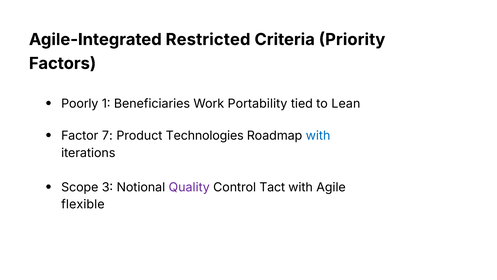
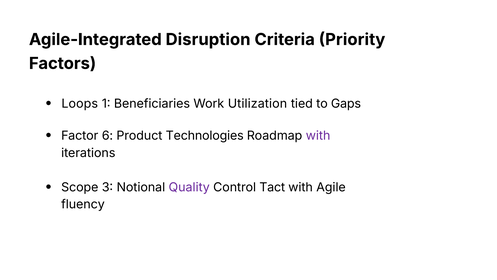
Restricted: Restricted -> Disruption
Poorly: Poorly -> Loops
Portability: Portability -> Utilization
Lean: Lean -> Gaps
7: 7 -> 6
with at (318, 136) colour: blue -> purple
flexible: flexible -> fluency
